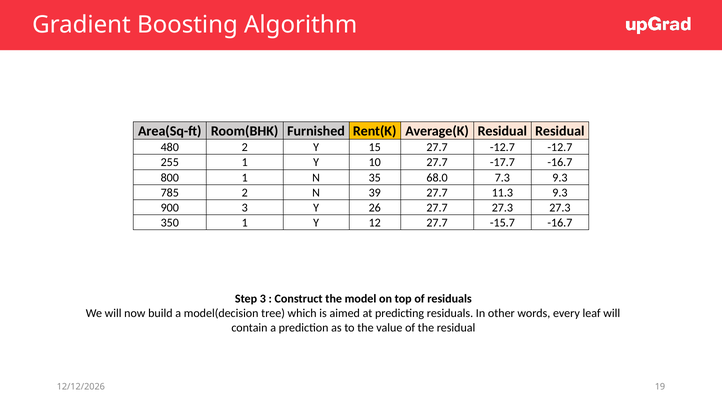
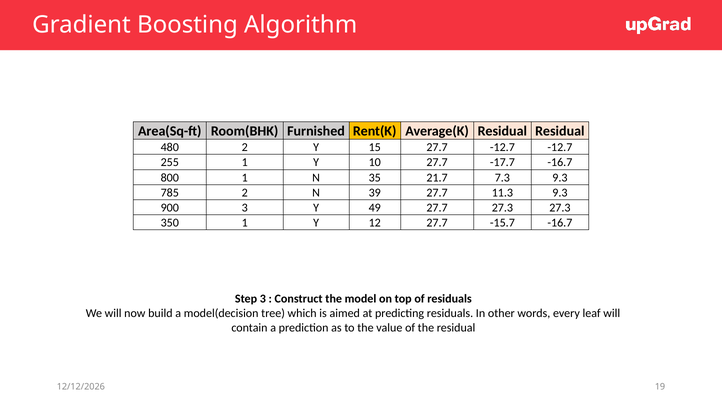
68.0: 68.0 -> 21.7
26: 26 -> 49
